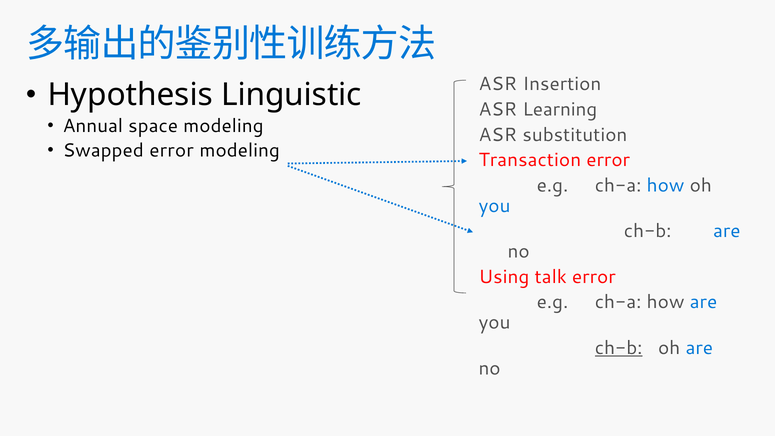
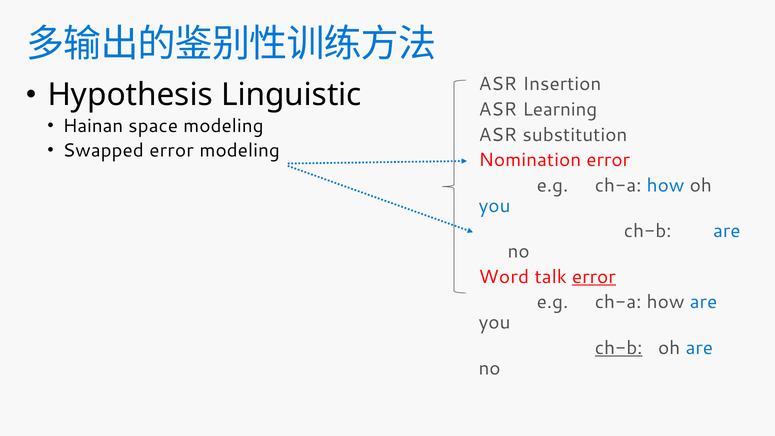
Annual: Annual -> Hainan
Transaction: Transaction -> Nomination
Using: Using -> Word
error at (594, 277) underline: none -> present
